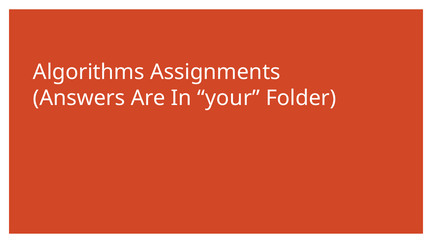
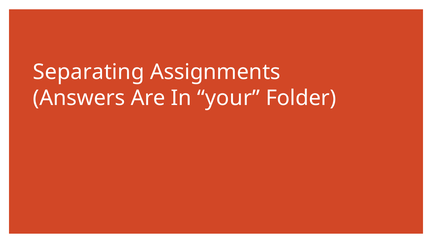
Algorithms: Algorithms -> Separating
